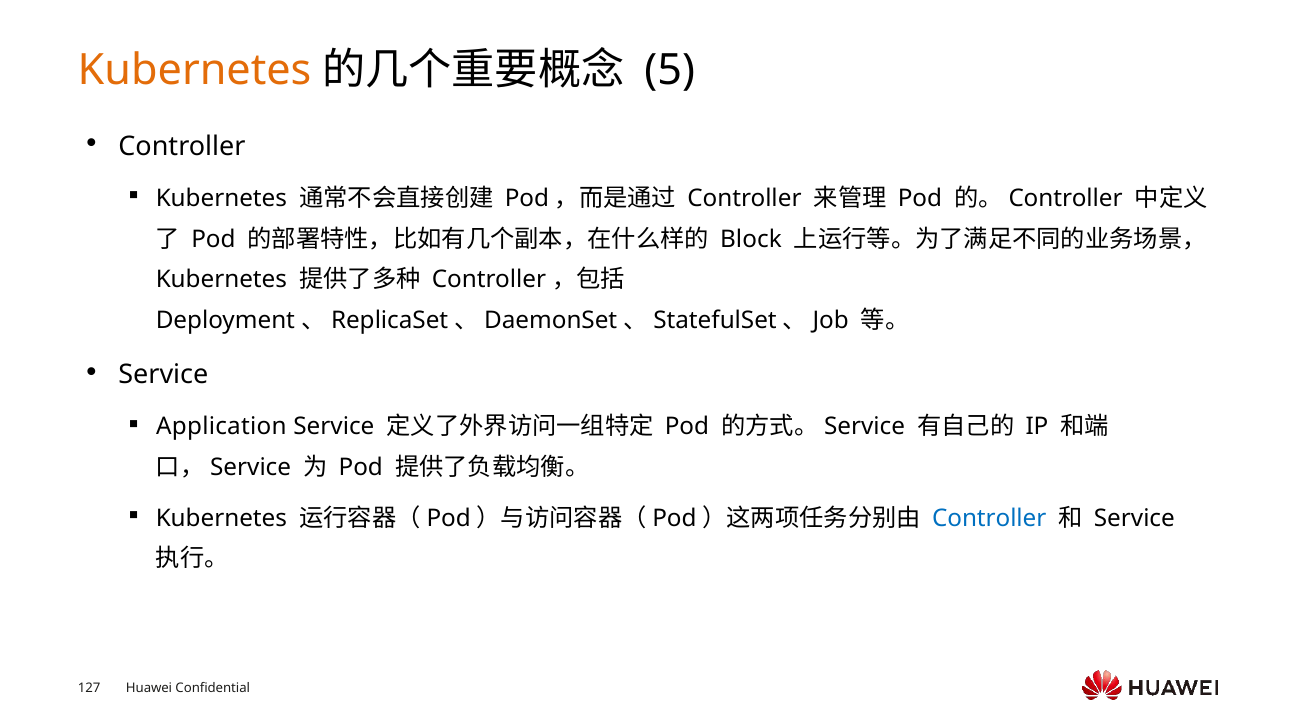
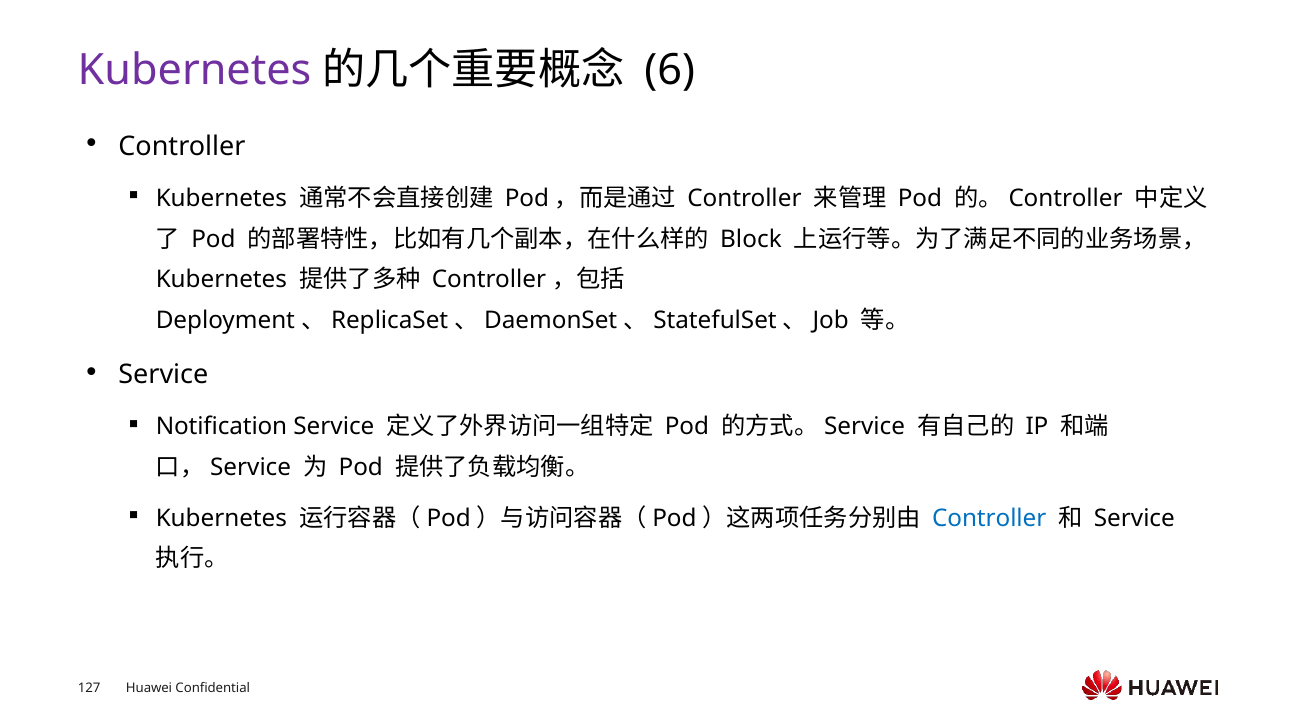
Kubernetes at (195, 71) colour: orange -> purple
5: 5 -> 6
Application: Application -> Notification
